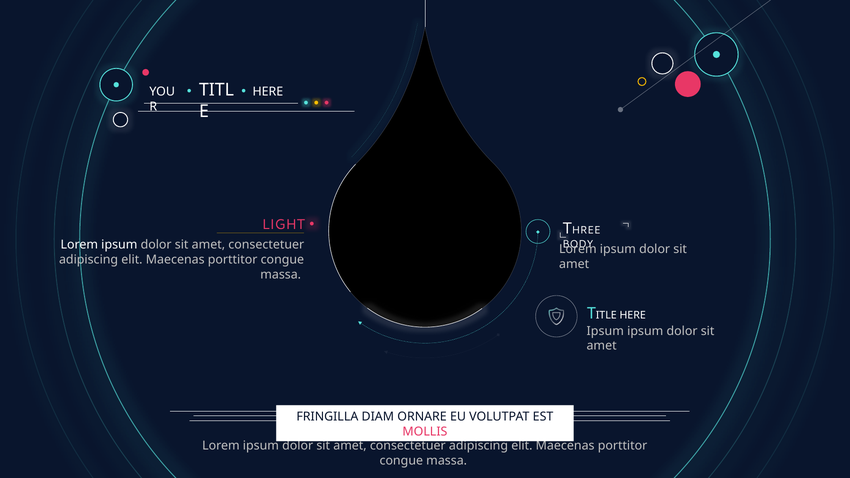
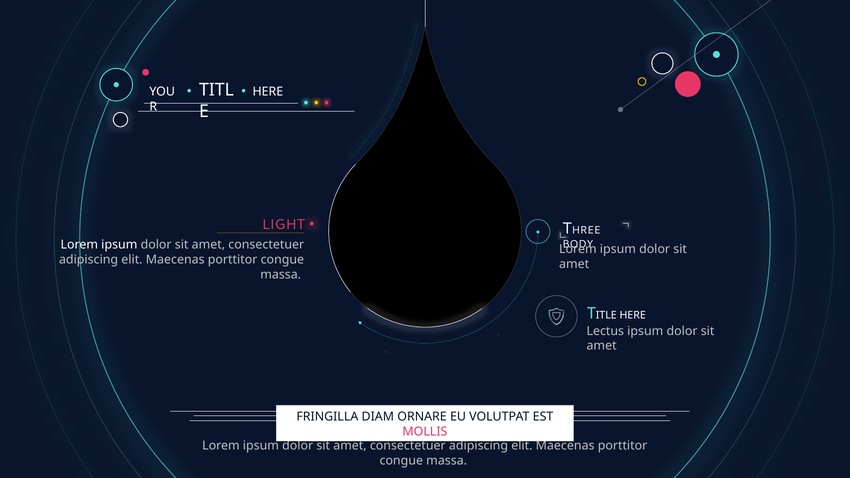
Ipsum at (605, 331): Ipsum -> Lectus
